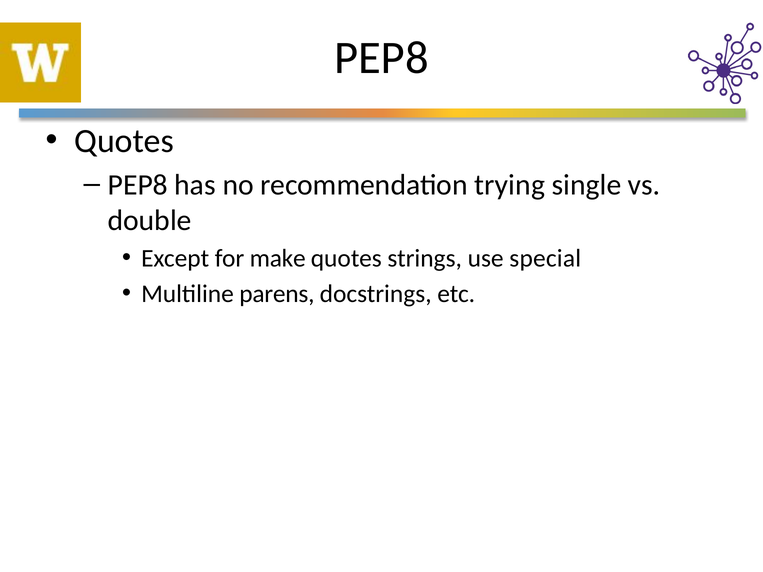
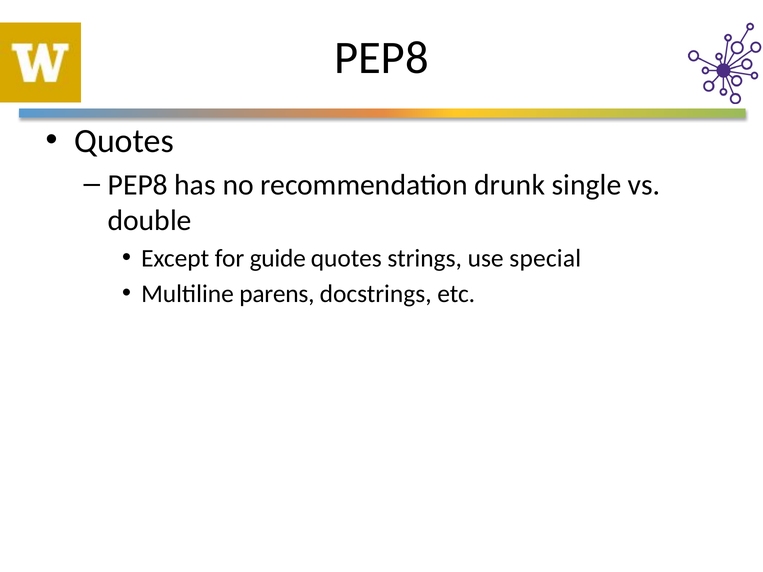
trying: trying -> drunk
make: make -> guide
